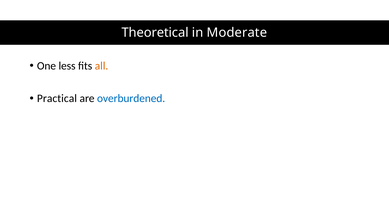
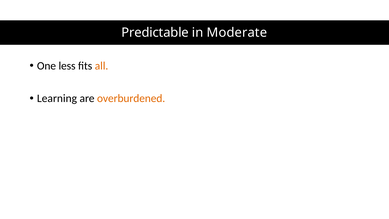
Theoretical: Theoretical -> Predictable
Practical: Practical -> Learning
overburdened colour: blue -> orange
